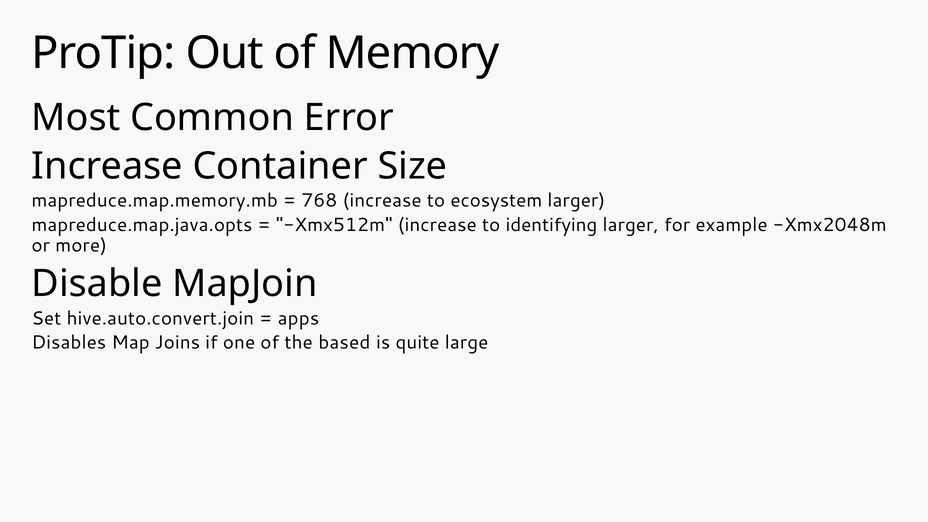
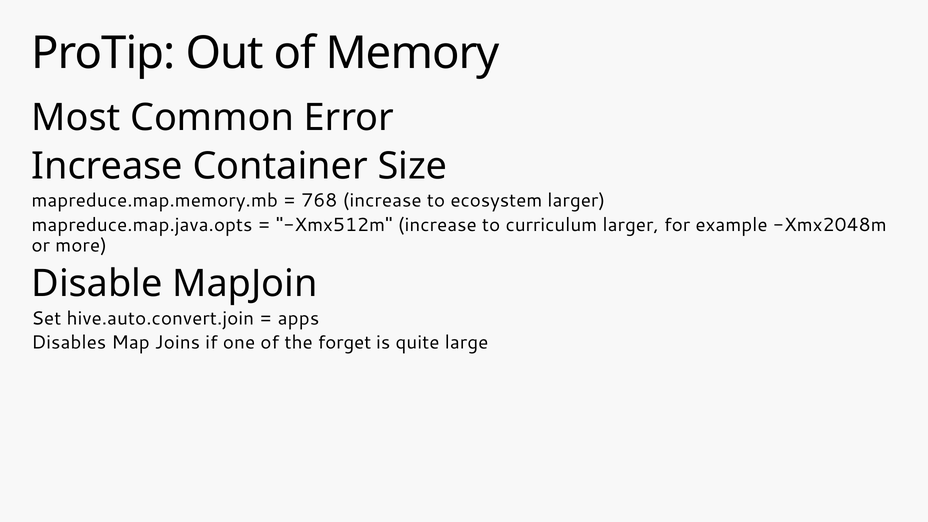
identifying: identifying -> curriculum
based: based -> forget
